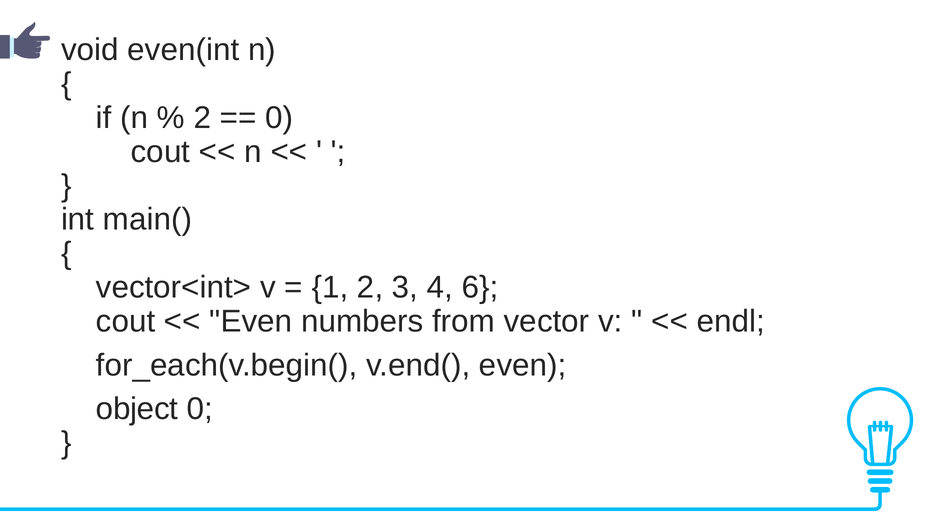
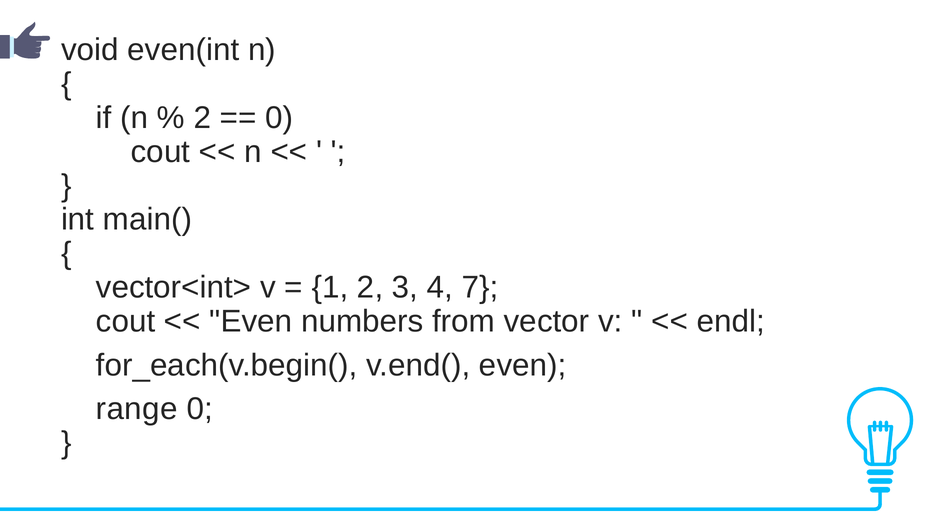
6: 6 -> 7
object: object -> range
